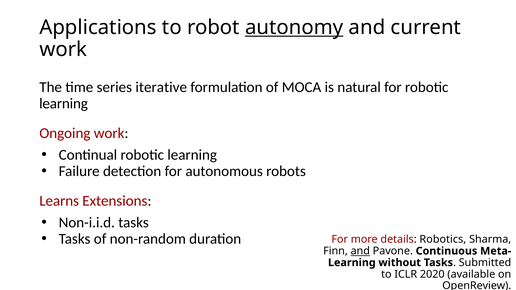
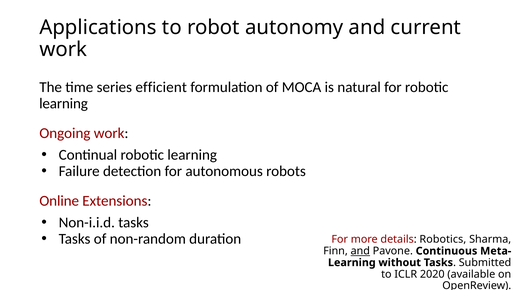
autonomy underline: present -> none
iterative: iterative -> efficient
Learns: Learns -> Online
